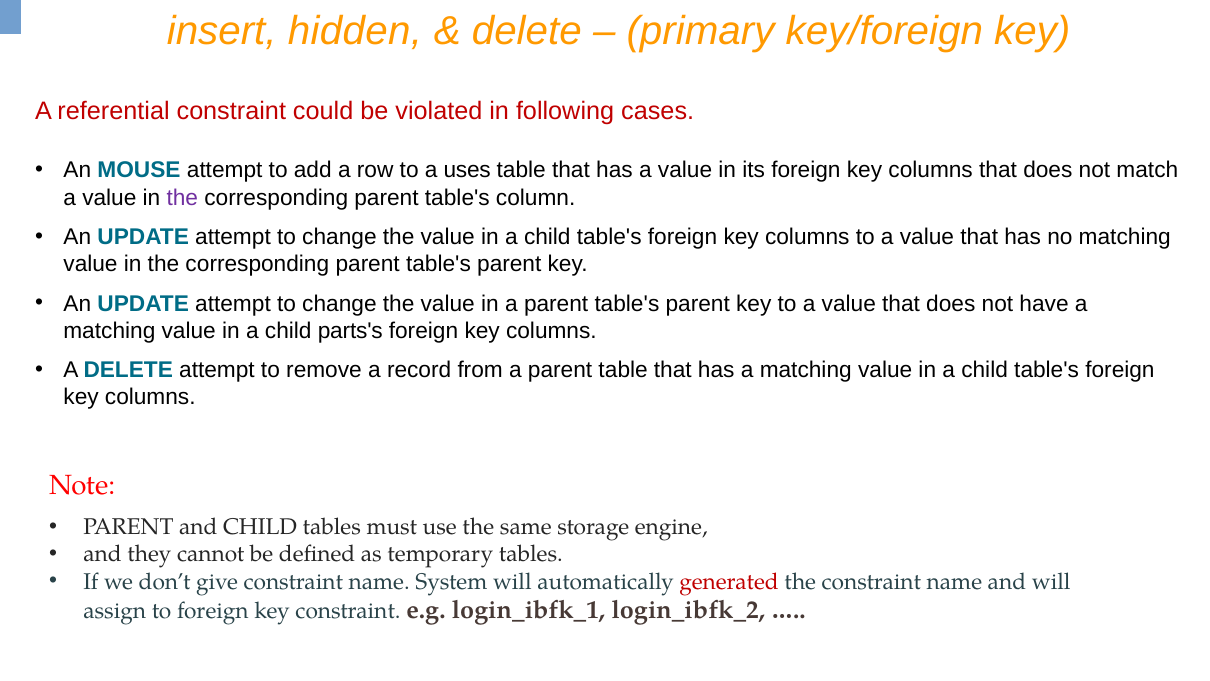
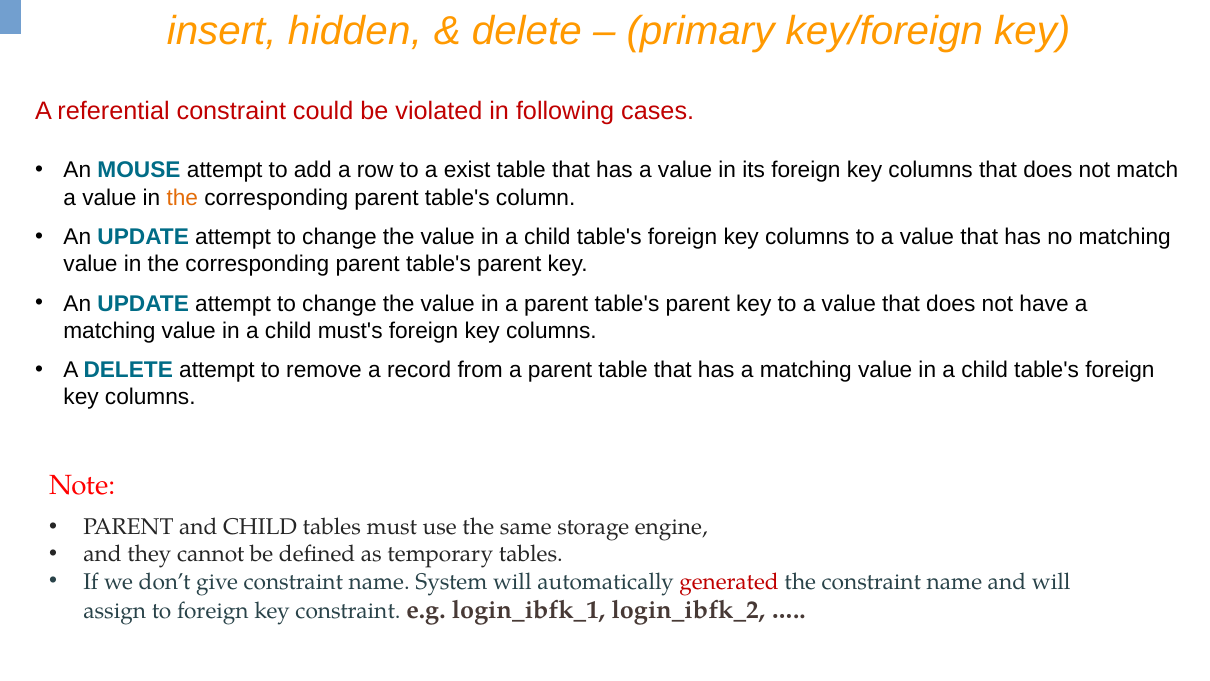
uses: uses -> exist
the at (182, 198) colour: purple -> orange
parts's: parts's -> must's
